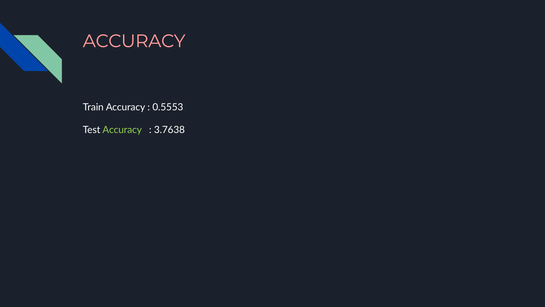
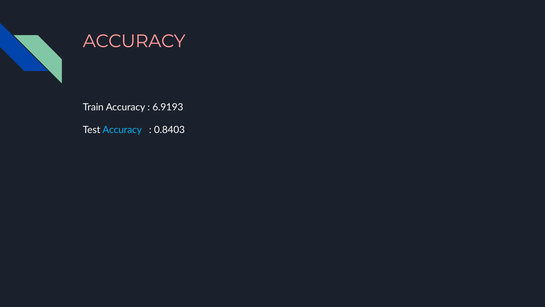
0.5553: 0.5553 -> 6.9193
Accuracy at (122, 130) colour: light green -> light blue
3.7638: 3.7638 -> 0.8403
